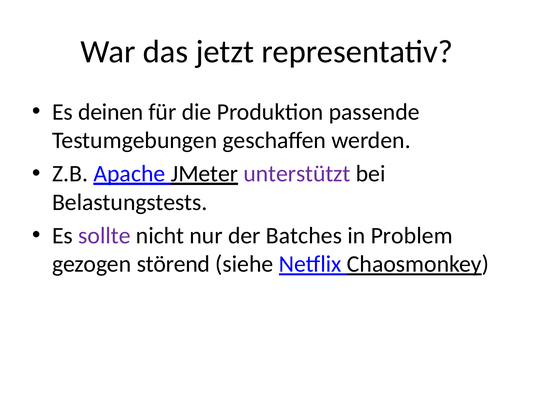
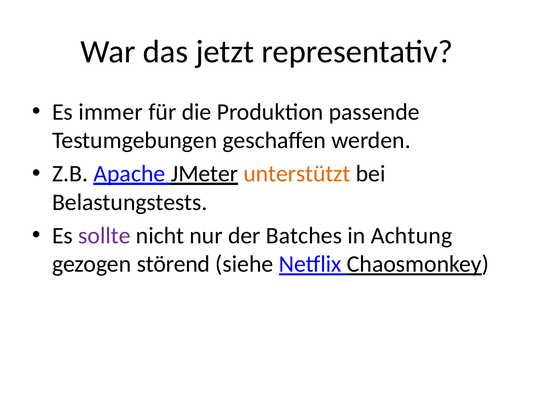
deinen: deinen -> immer
unterstützt colour: purple -> orange
Problem: Problem -> Achtung
